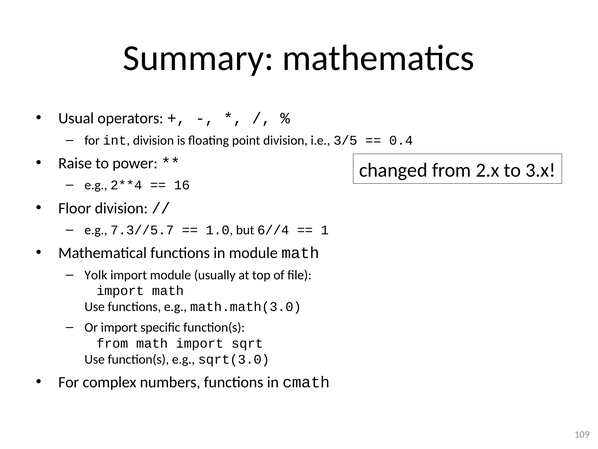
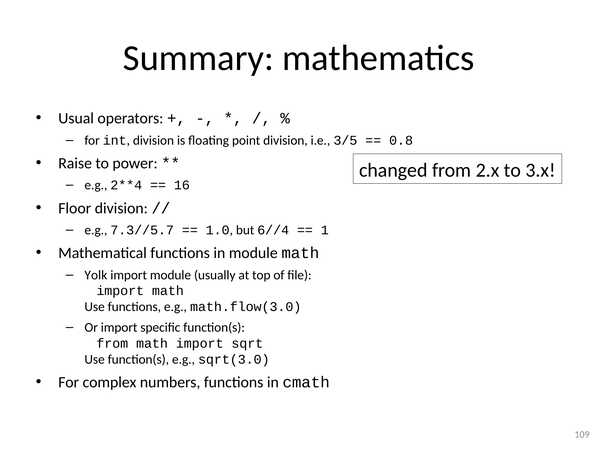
0.4: 0.4 -> 0.8
math.math(3.0: math.math(3.0 -> math.flow(3.0
